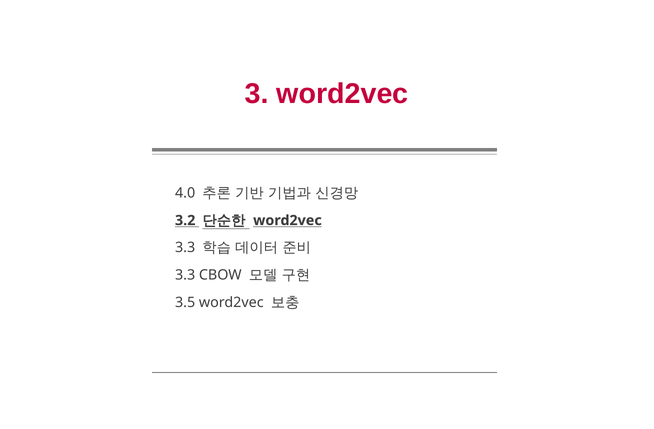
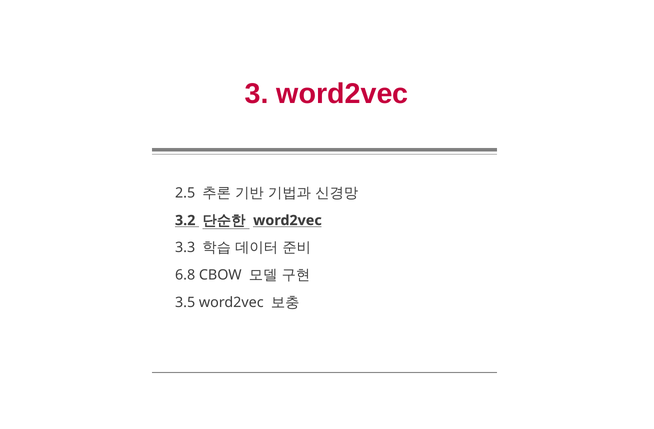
4.0: 4.0 -> 2.5
3.3 at (185, 275): 3.3 -> 6.8
